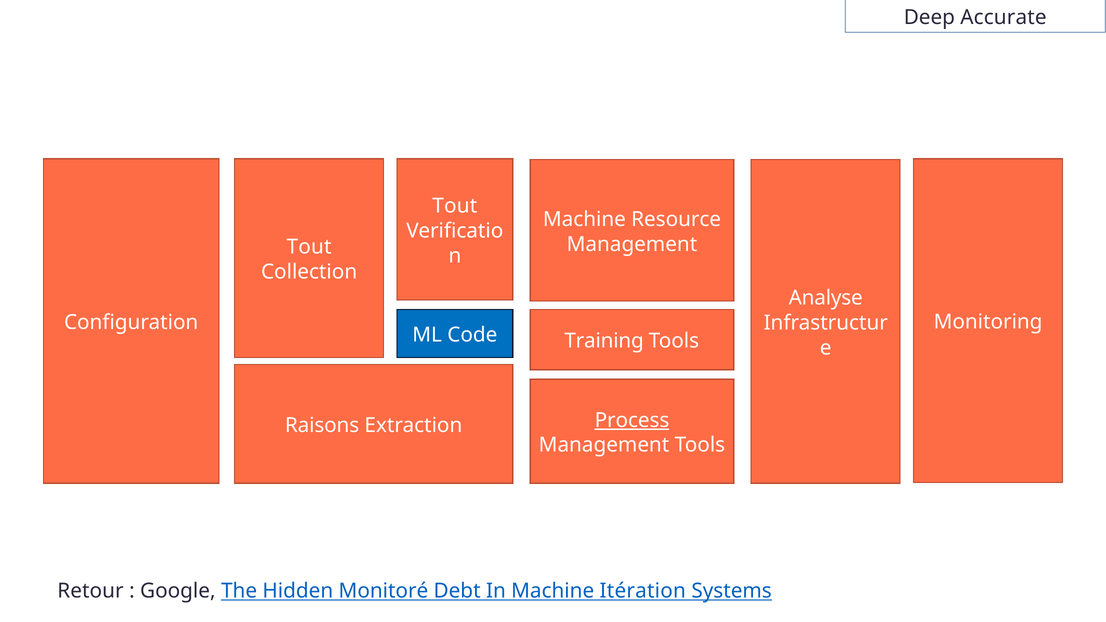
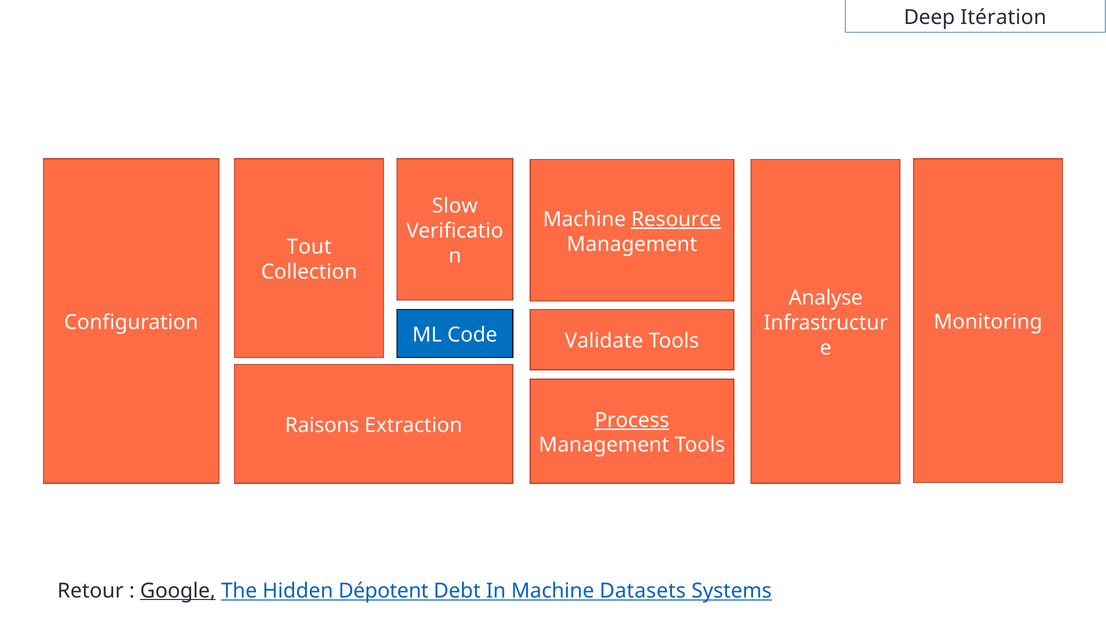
Accurate: Accurate -> Itération
Tout at (455, 206): Tout -> Slow
Resource underline: none -> present
Training: Training -> Validate
Google underline: none -> present
Monitoré: Monitoré -> Dépotent
Itération: Itération -> Datasets
